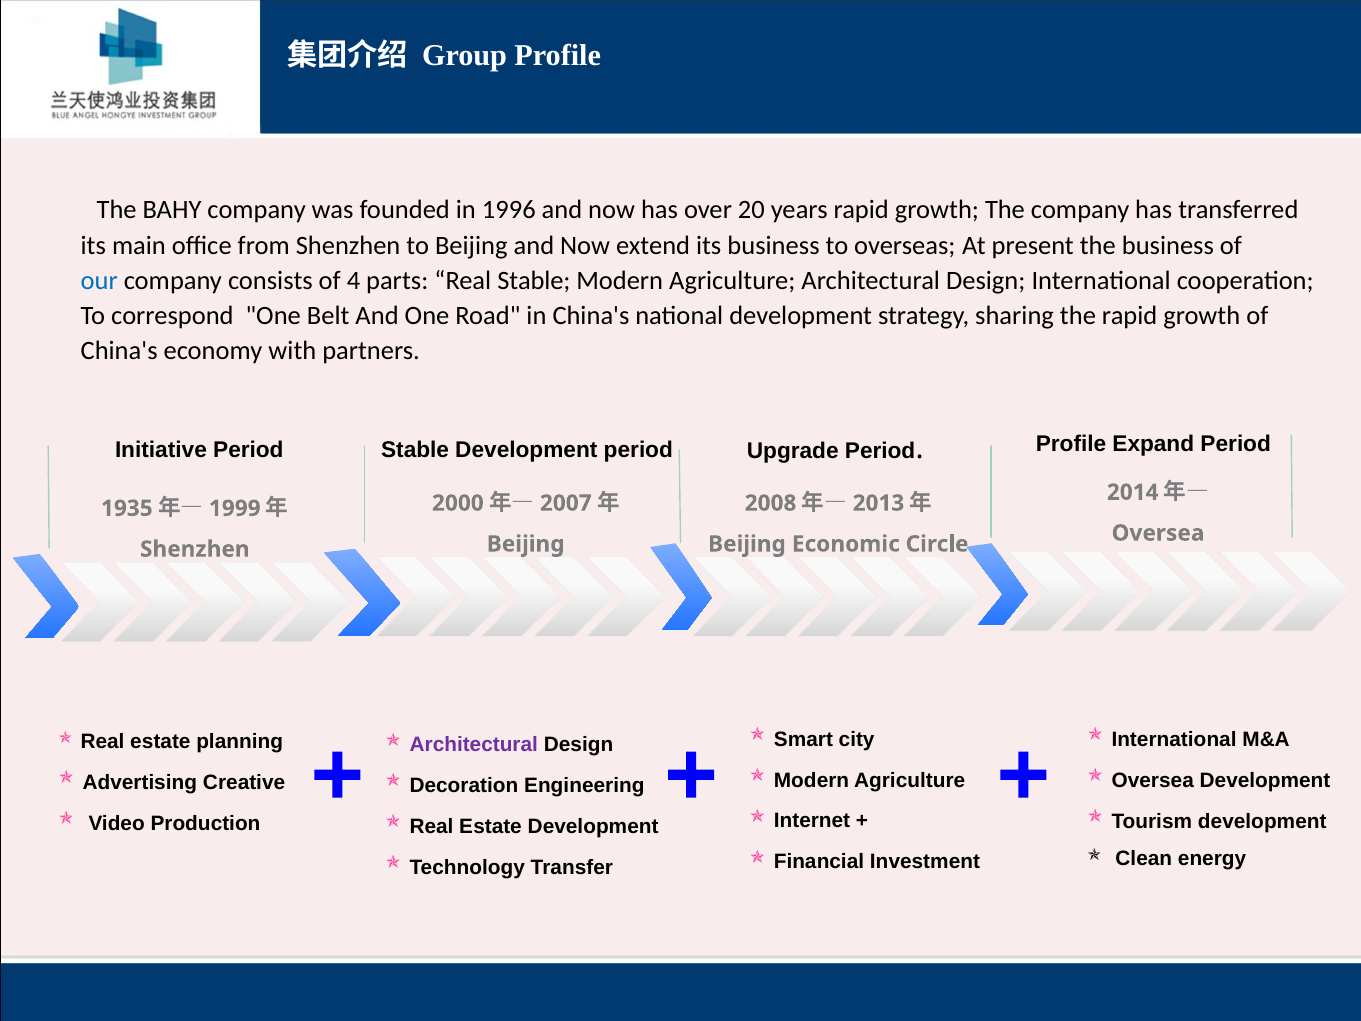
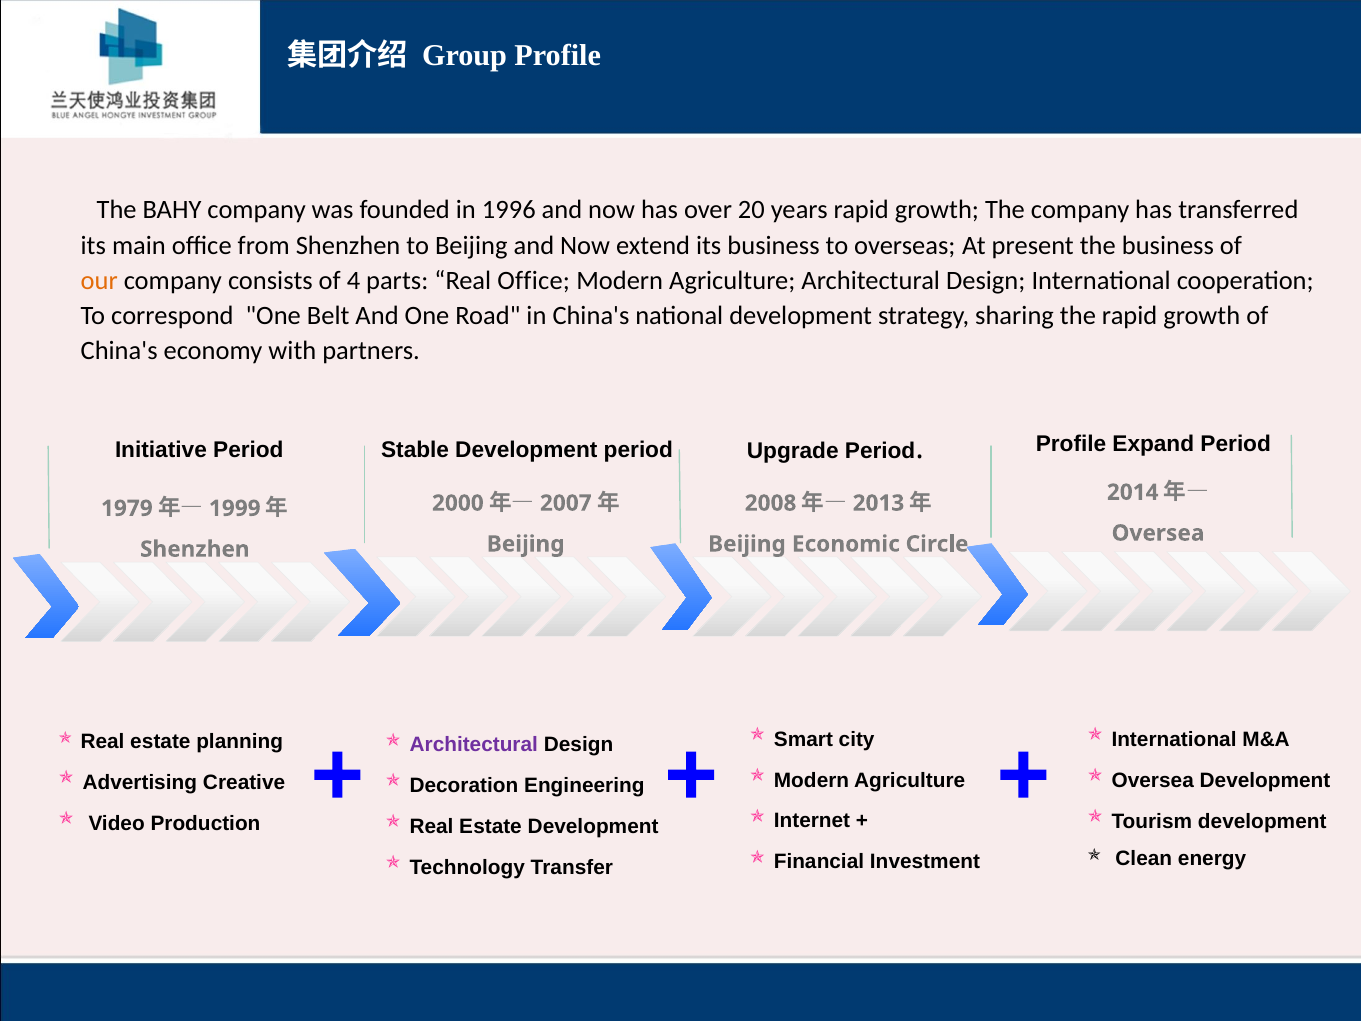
our colour: blue -> orange
Real Stable: Stable -> Office
1935: 1935 -> 1979
